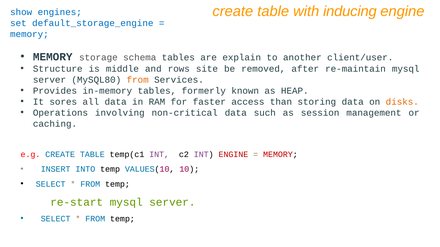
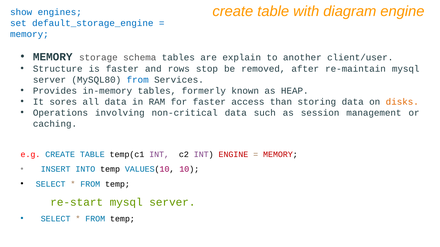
inducing: inducing -> diagram
is middle: middle -> faster
site: site -> stop
from at (138, 80) colour: orange -> blue
